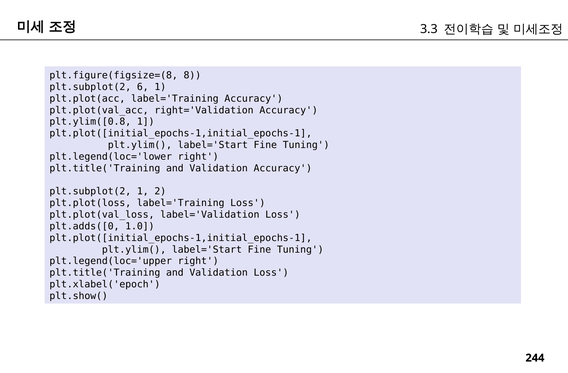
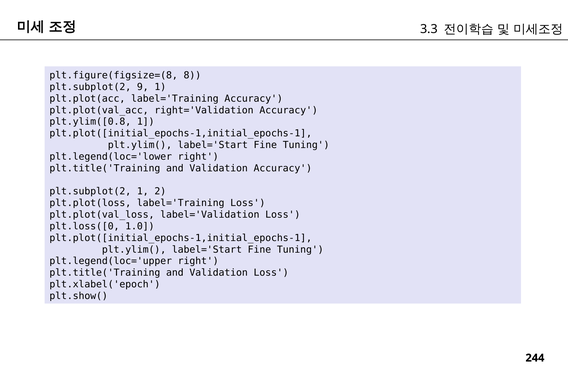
6: 6 -> 9
plt.adds([0: plt.adds([0 -> plt.loss([0
